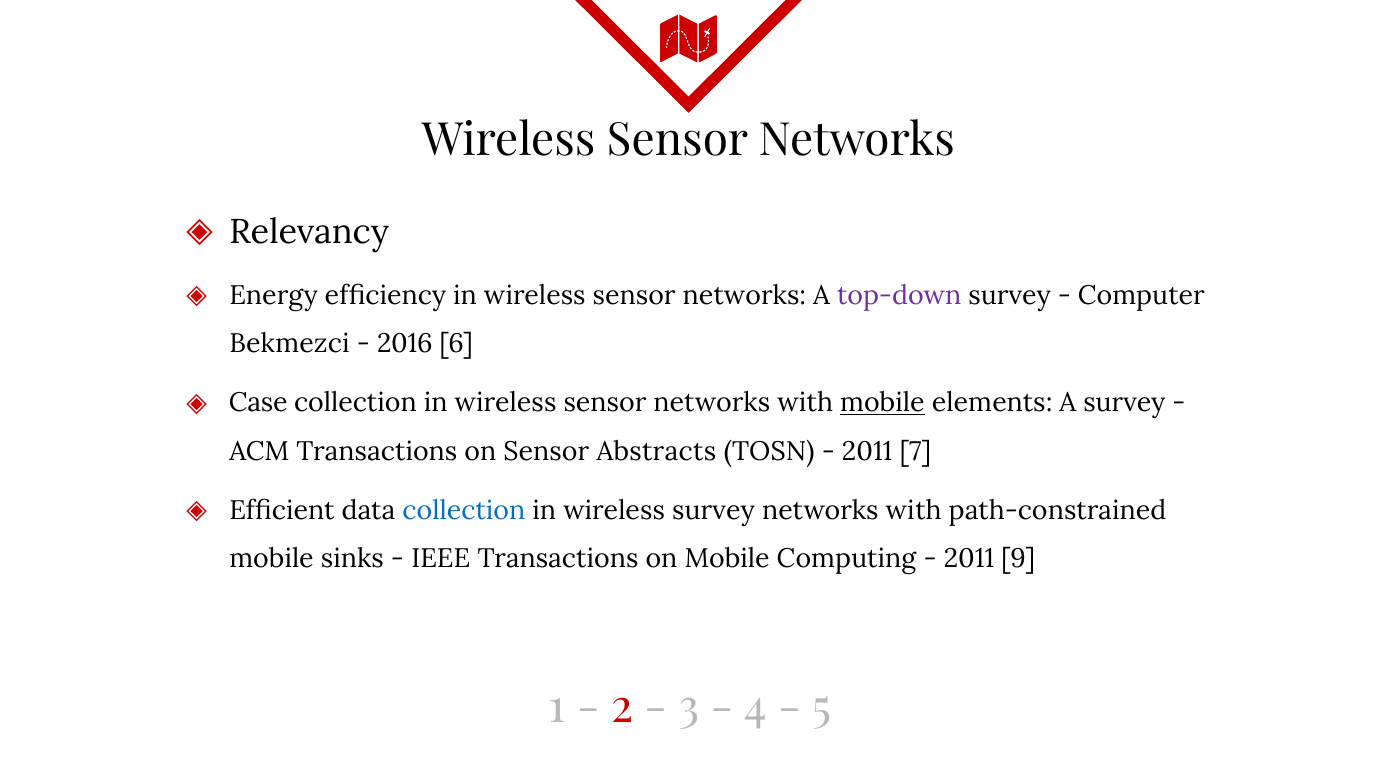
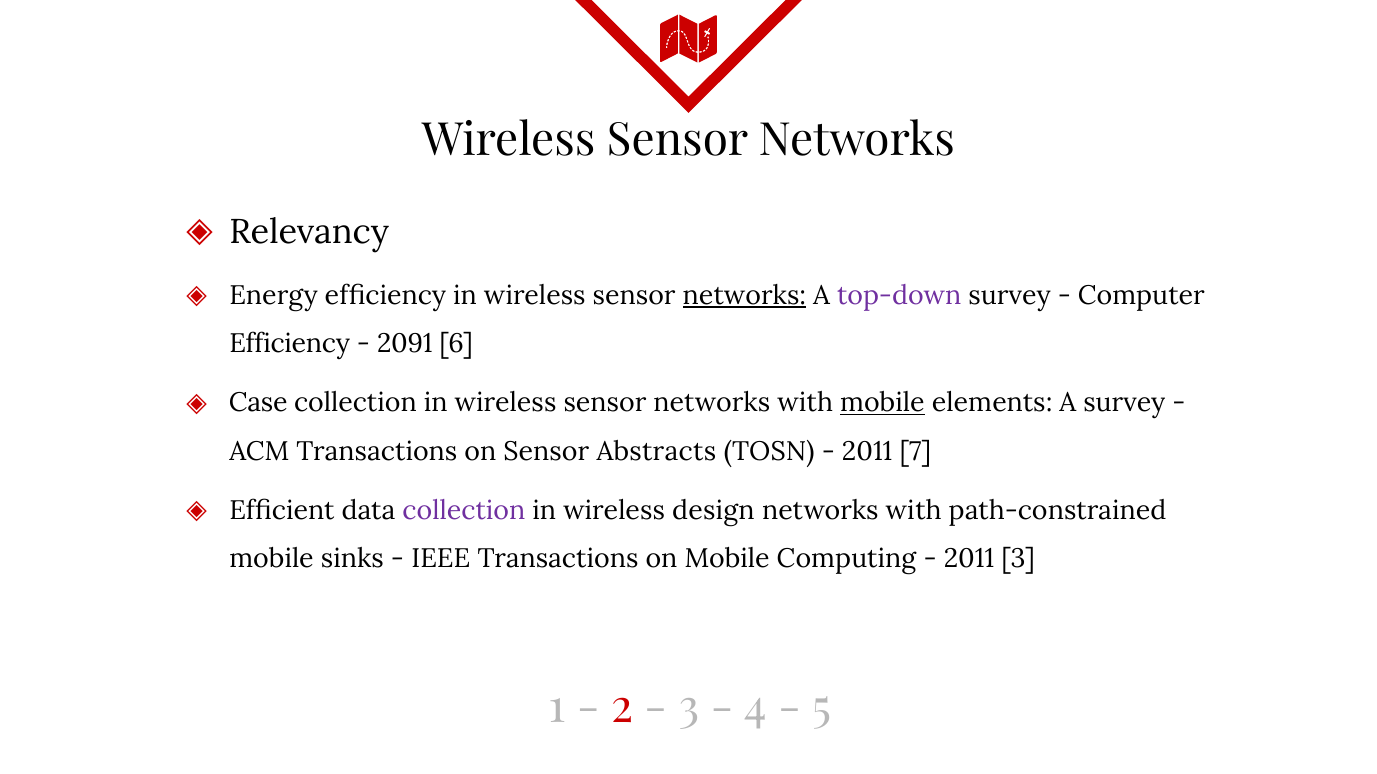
networks at (744, 296) underline: none -> present
Bekmezci at (289, 344): Bekmezci -> Efficiency
2016: 2016 -> 2091
collection at (464, 511) colour: blue -> purple
wireless survey: survey -> design
2011 9: 9 -> 3
